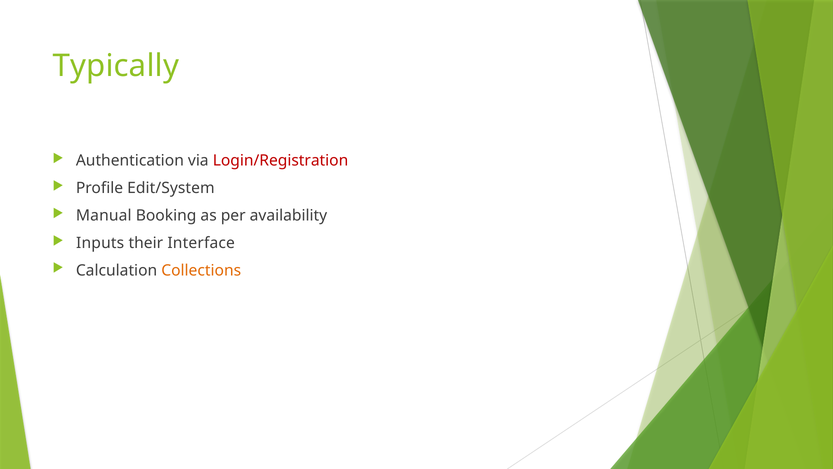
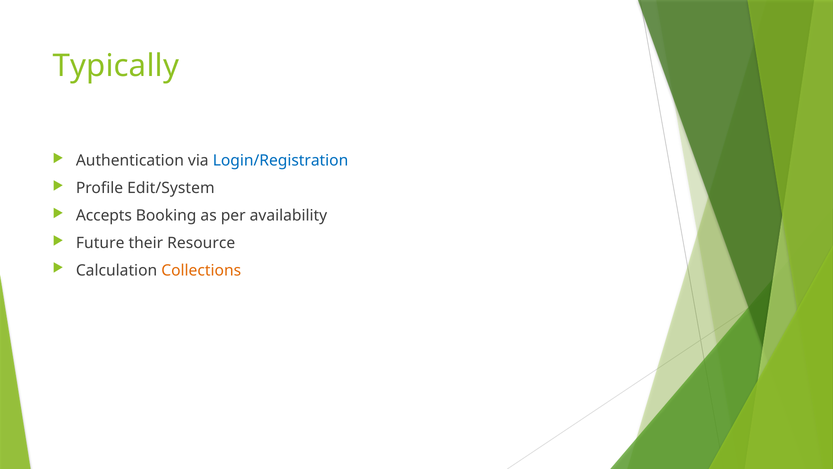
Login/Registration colour: red -> blue
Manual: Manual -> Accepts
Inputs: Inputs -> Future
Interface: Interface -> Resource
